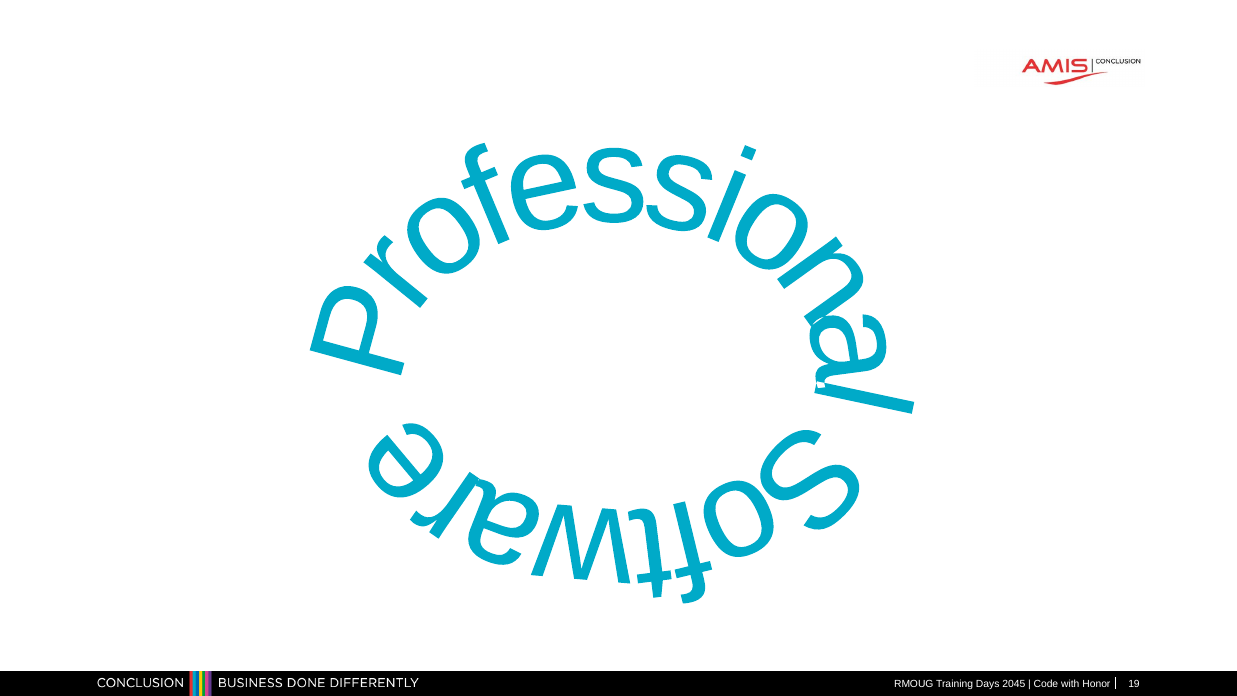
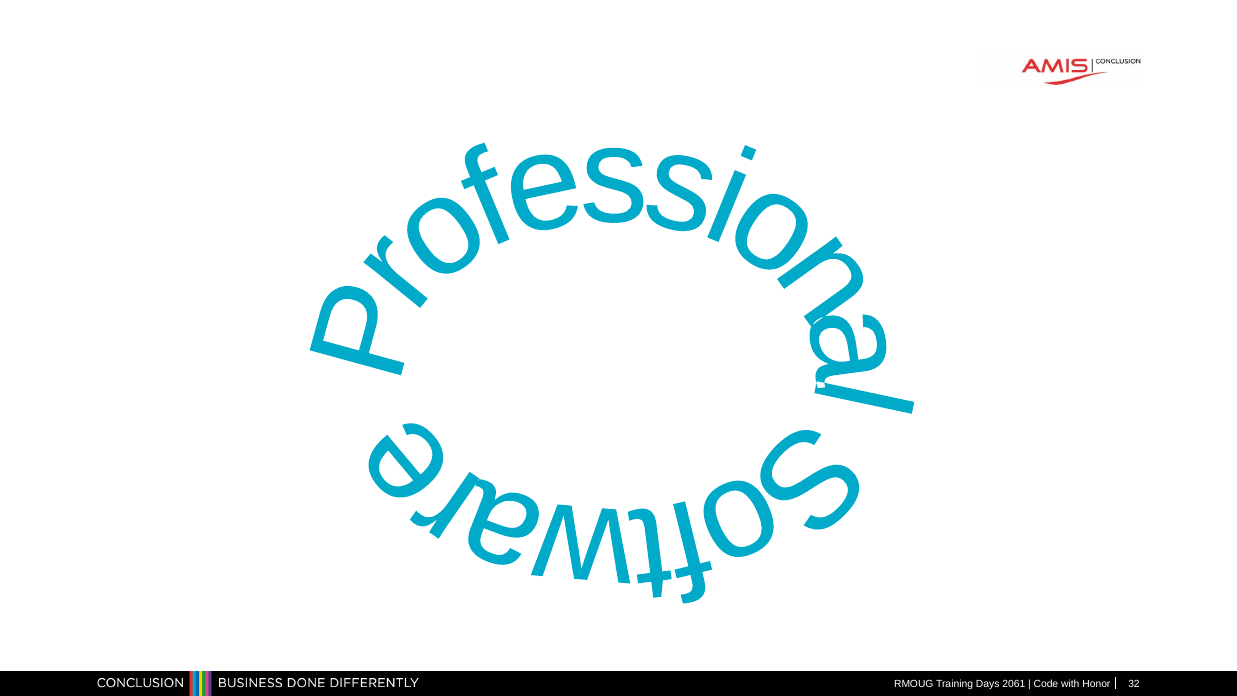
2045: 2045 -> 2061
19: 19 -> 32
